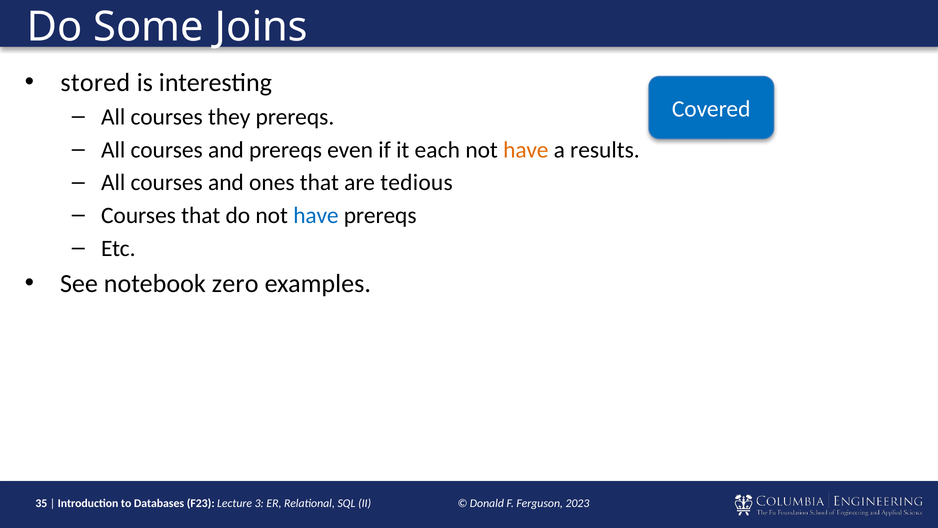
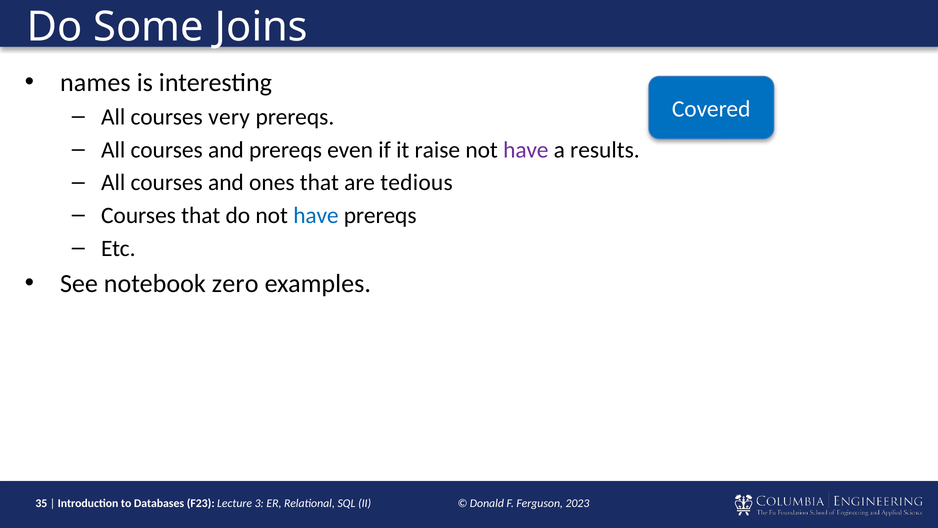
stored: stored -> names
they: they -> very
each: each -> raise
have at (526, 150) colour: orange -> purple
